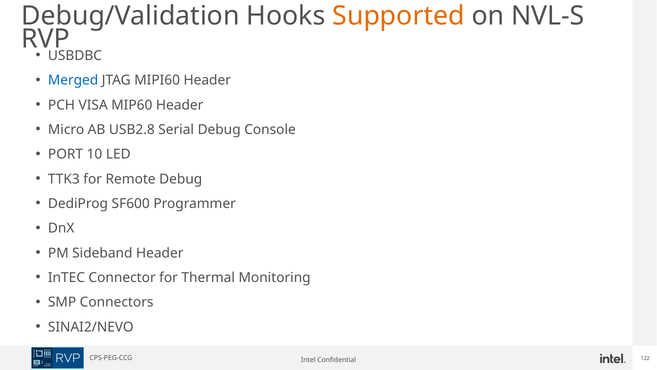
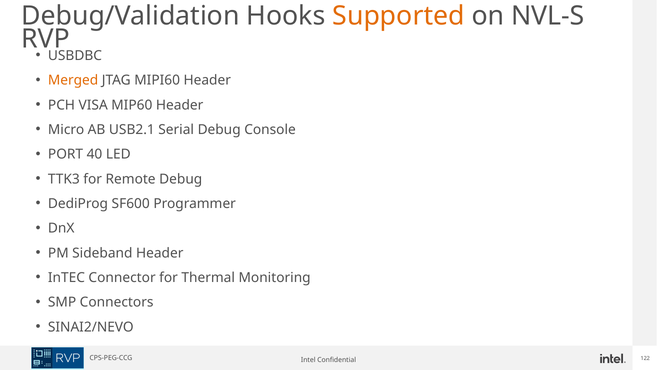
Merged colour: blue -> orange
USB2.8: USB2.8 -> USB2.1
10: 10 -> 40
